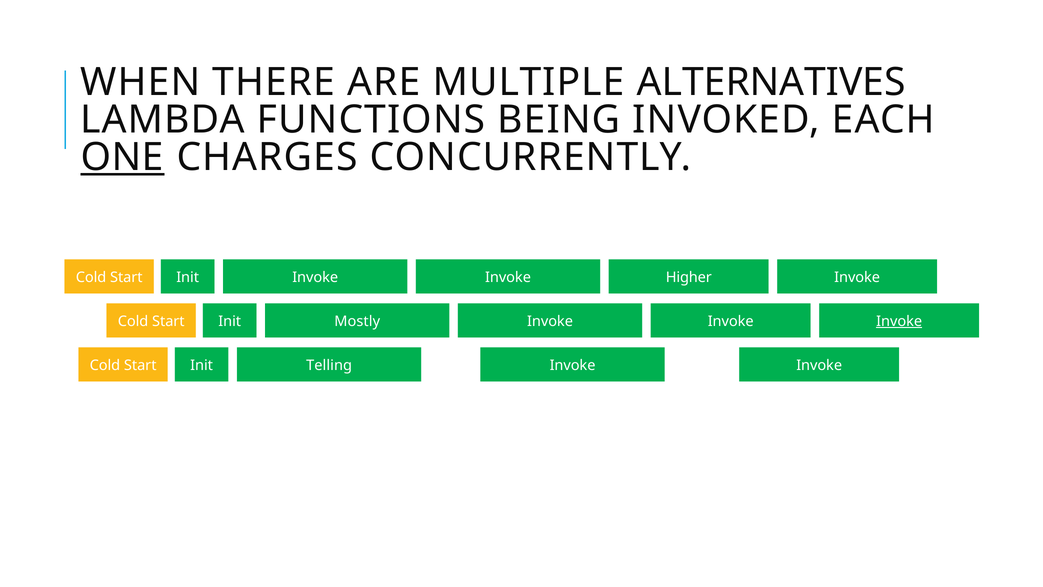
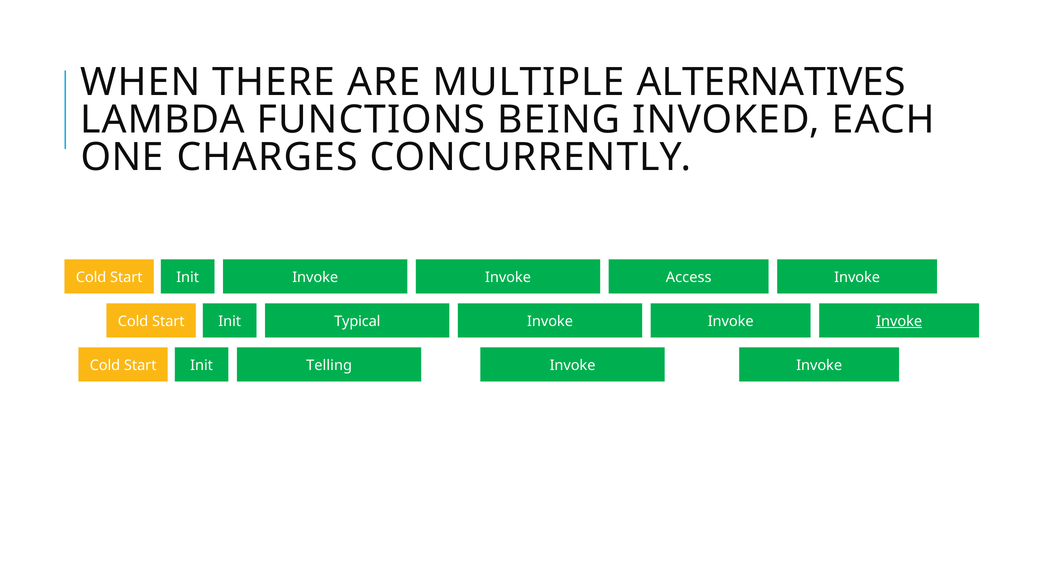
ONE underline: present -> none
Higher: Higher -> Access
Mostly: Mostly -> Typical
